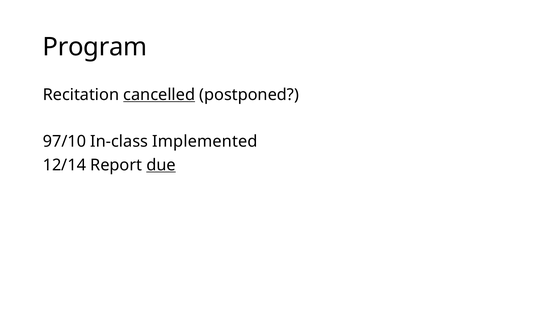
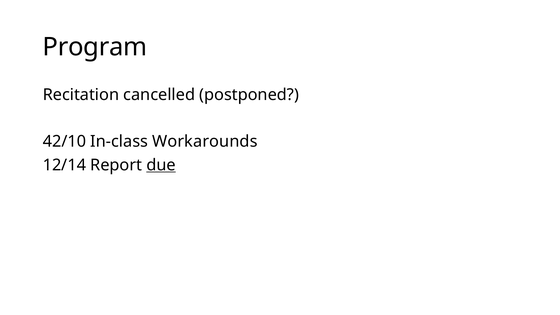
cancelled underline: present -> none
97/10: 97/10 -> 42/10
Implemented: Implemented -> Workarounds
